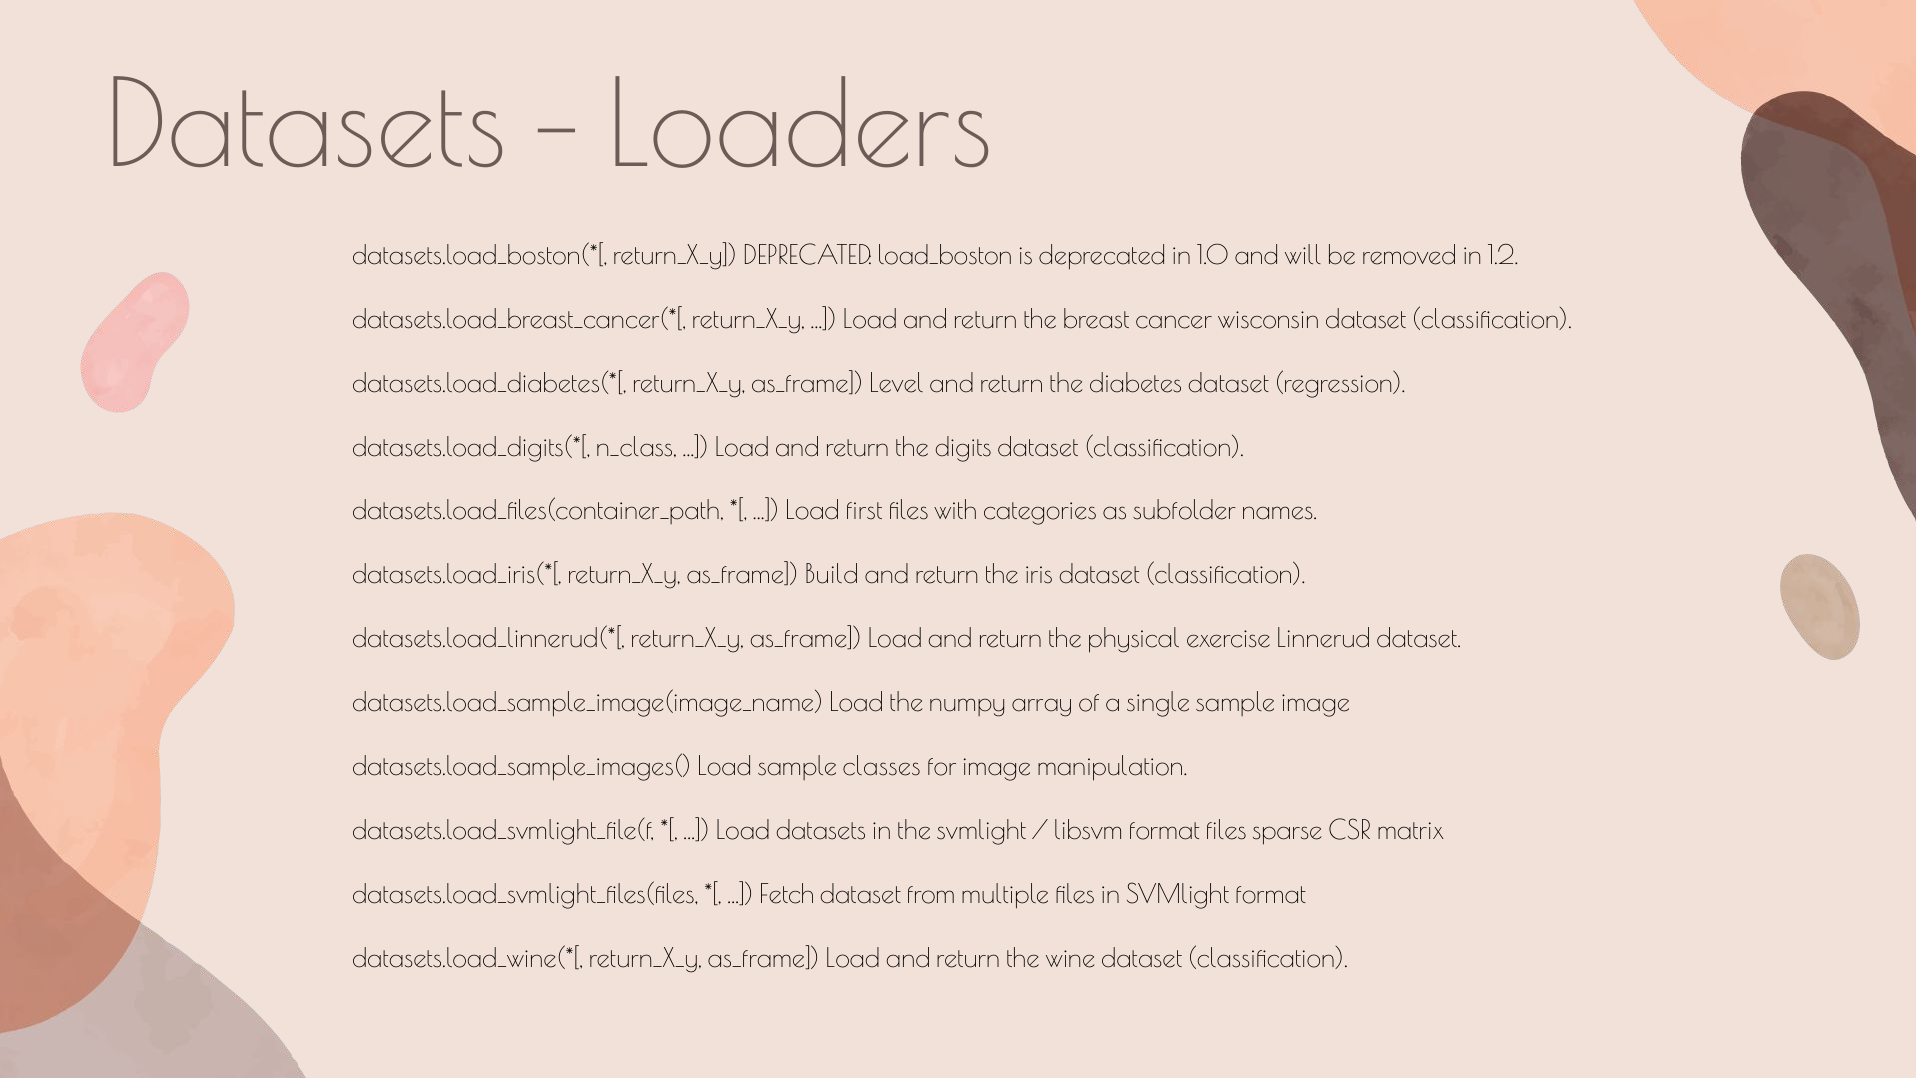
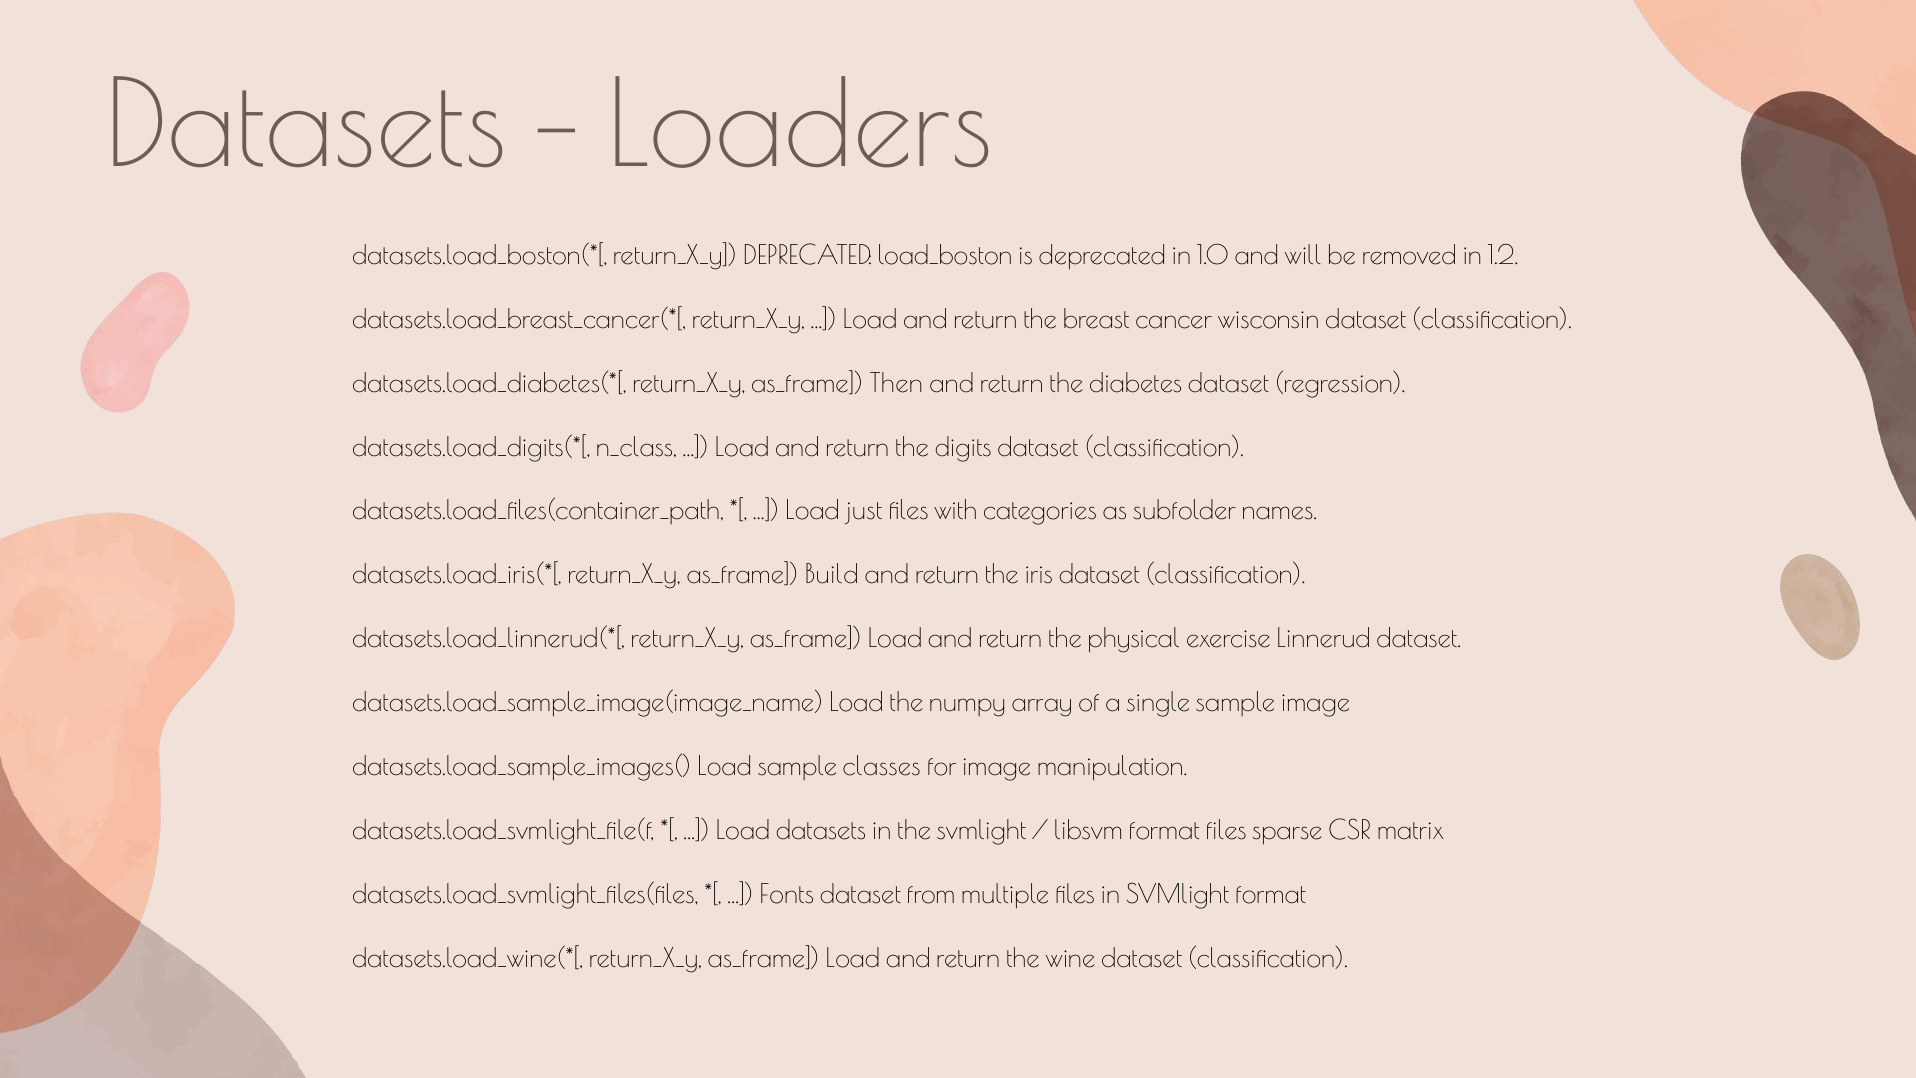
Level: Level -> Then
first: first -> just
Fetch: Fetch -> Fonts
